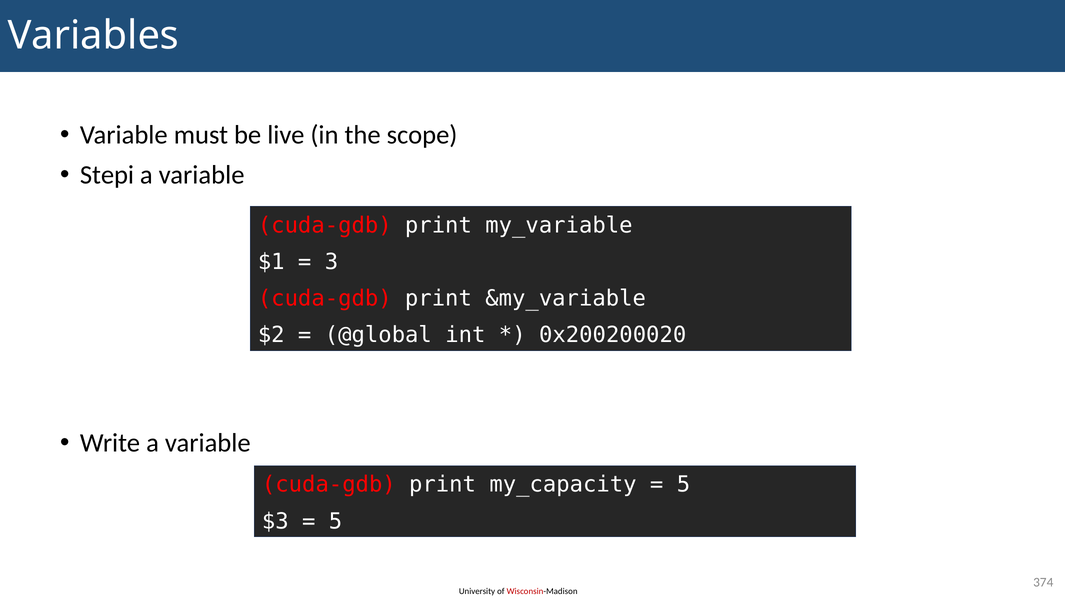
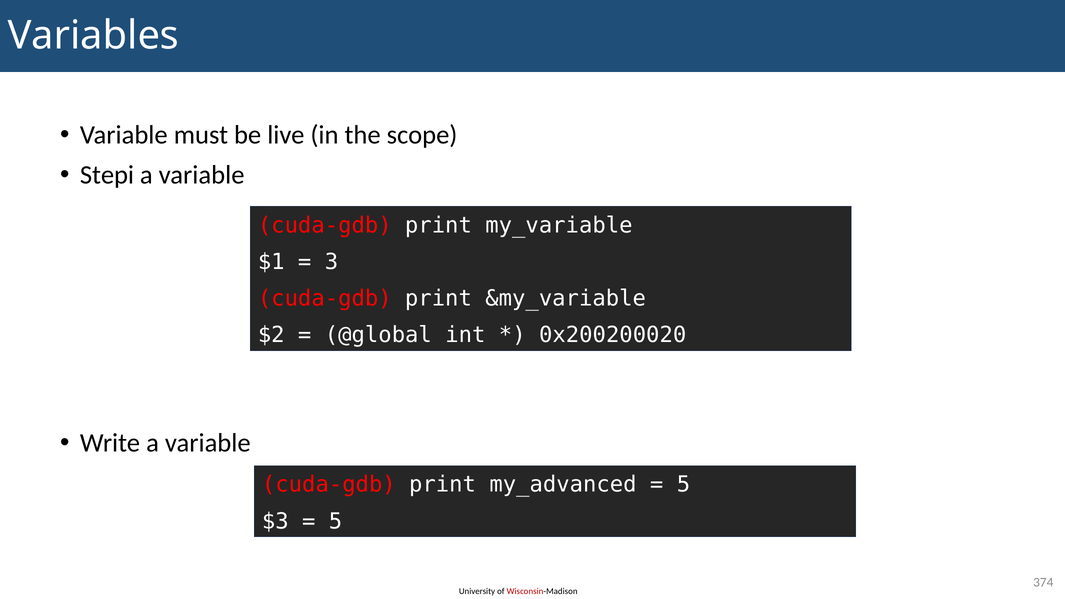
my_capacity: my_capacity -> my_advanced
